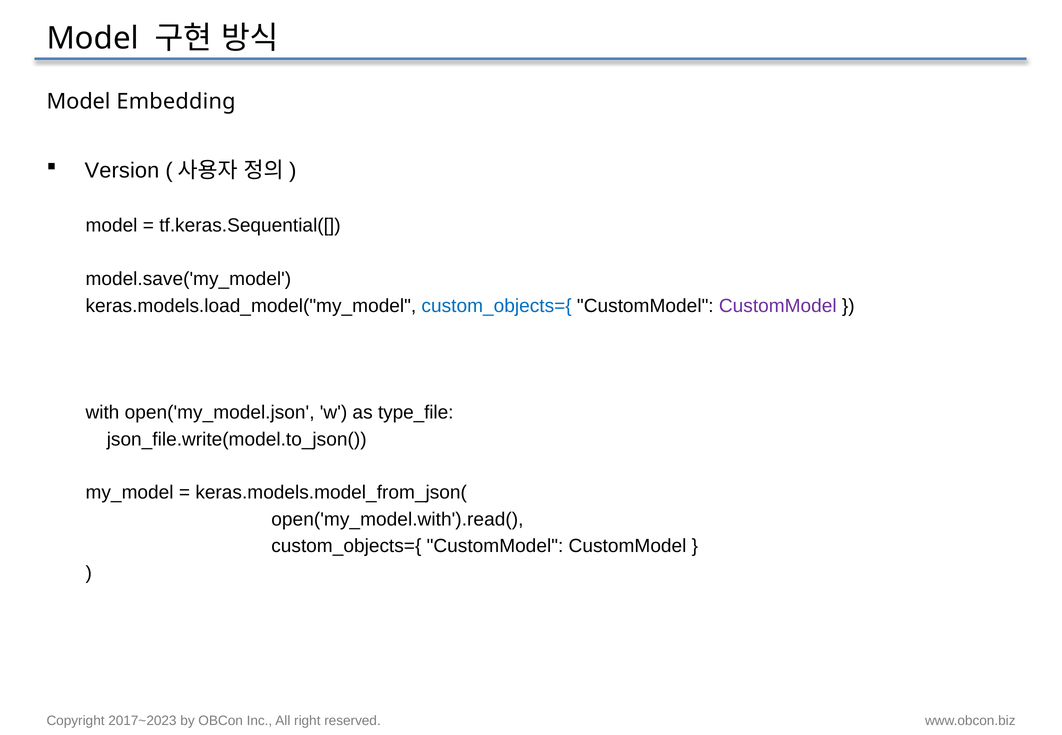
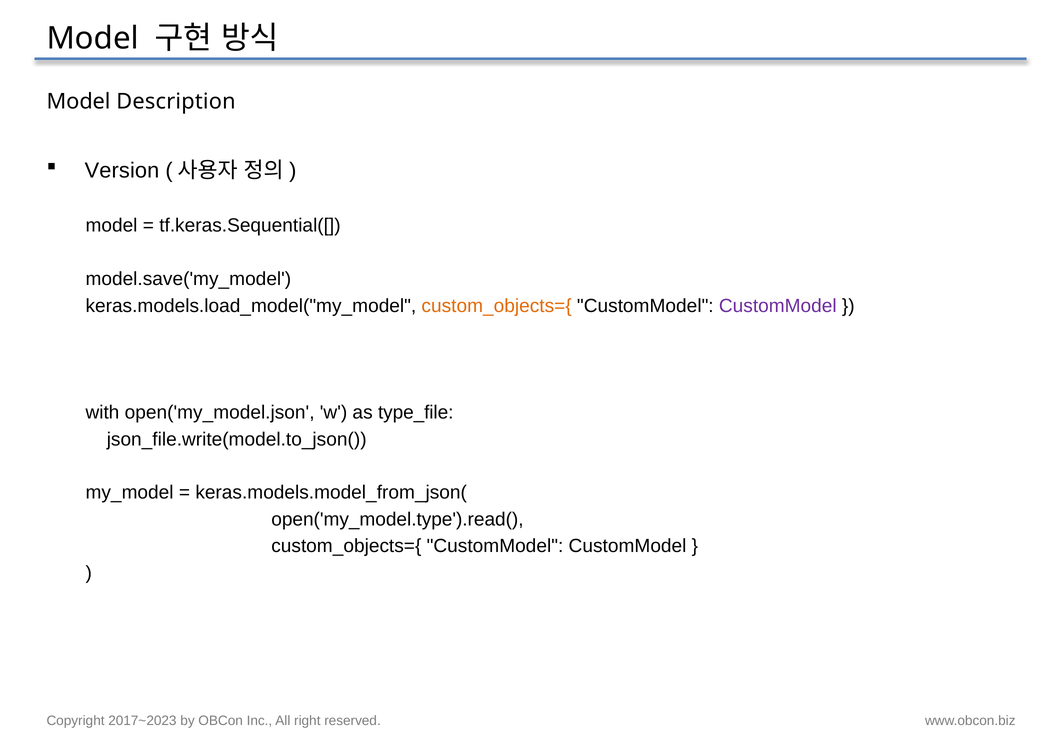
Embedding: Embedding -> Description
custom_objects={ at (497, 306) colour: blue -> orange
open('my_model.with').read(: open('my_model.with').read( -> open('my_model.type').read(
